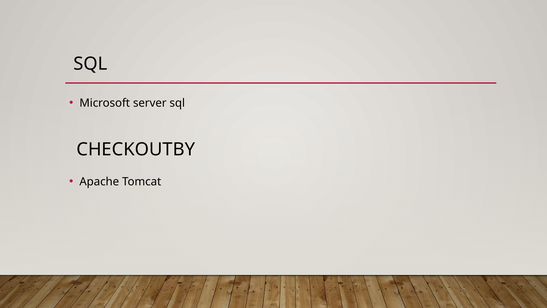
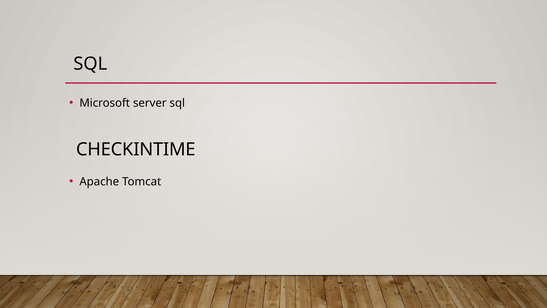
CHECKOUTBY: CHECKOUTBY -> CHECKINTIME
